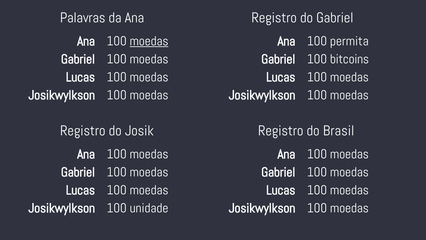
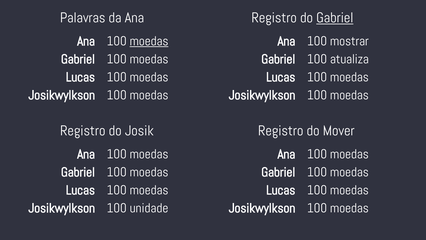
Gabriel at (335, 18) underline: none -> present
permita: permita -> mostrar
bitcoins: bitcoins -> atualiza
Brasil: Brasil -> Mover
